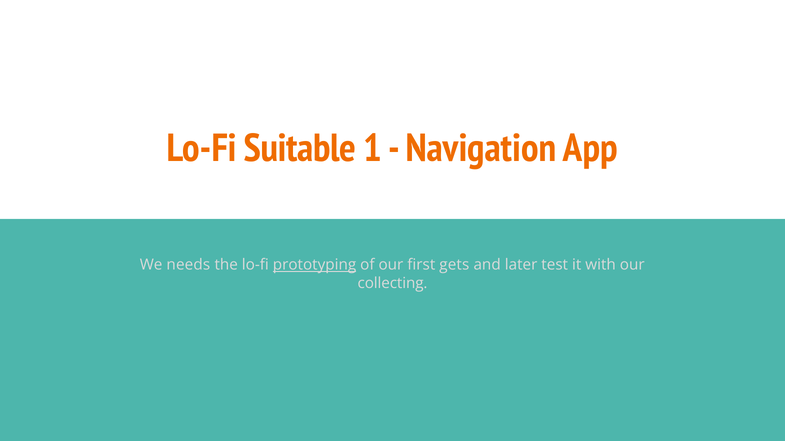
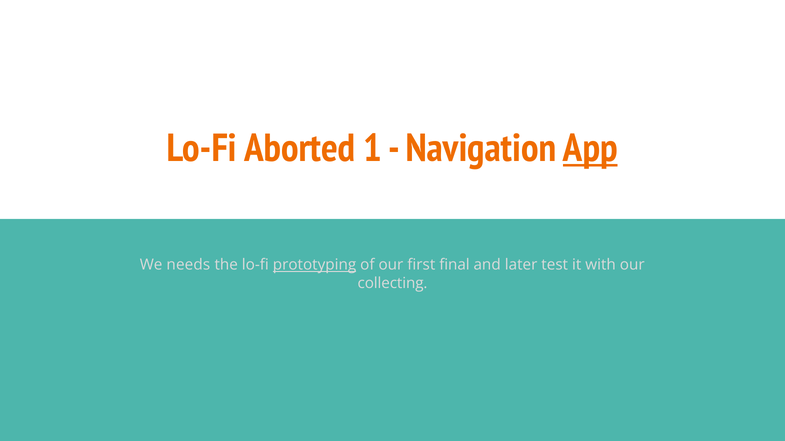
Suitable: Suitable -> Aborted
App underline: none -> present
gets: gets -> final
